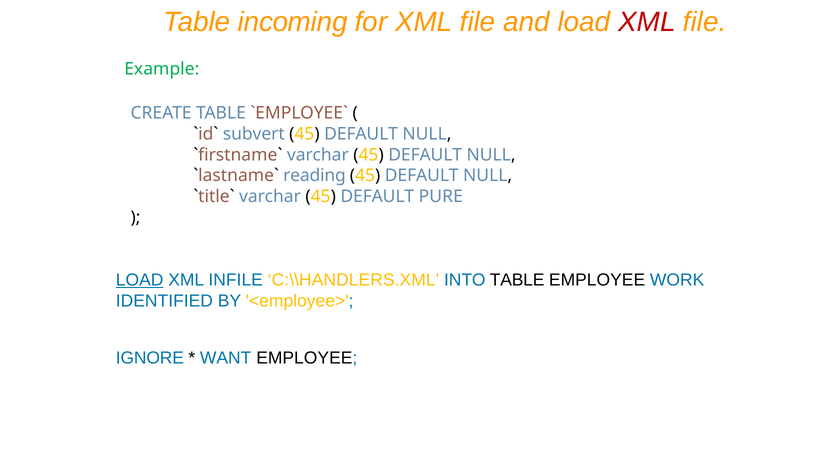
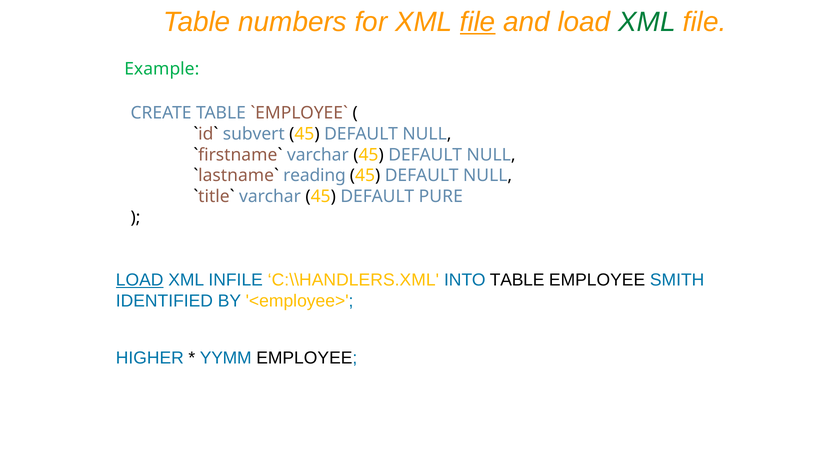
incoming: incoming -> numbers
file at (478, 22) underline: none -> present
XML at (647, 22) colour: red -> green
WORK: WORK -> SMITH
IGNORE: IGNORE -> HIGHER
WANT: WANT -> YYMM
